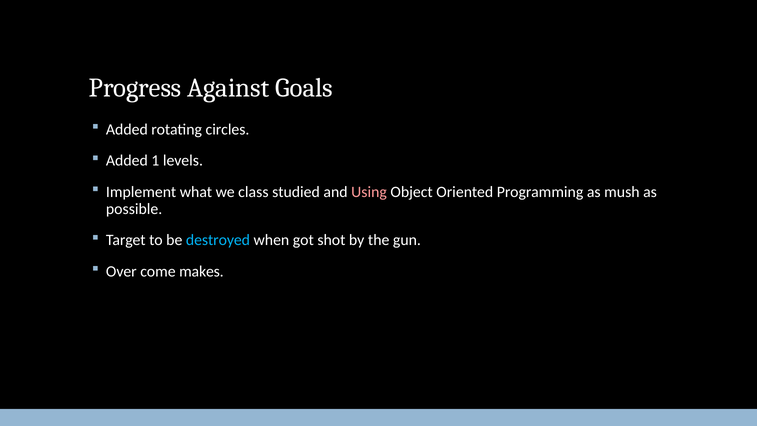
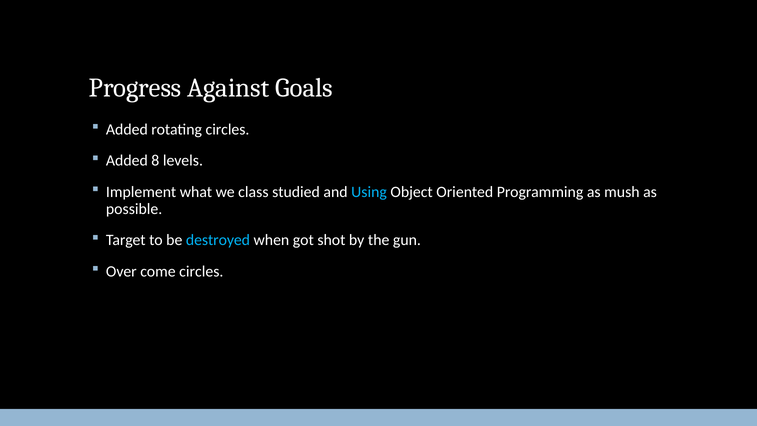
1: 1 -> 8
Using colour: pink -> light blue
come makes: makes -> circles
